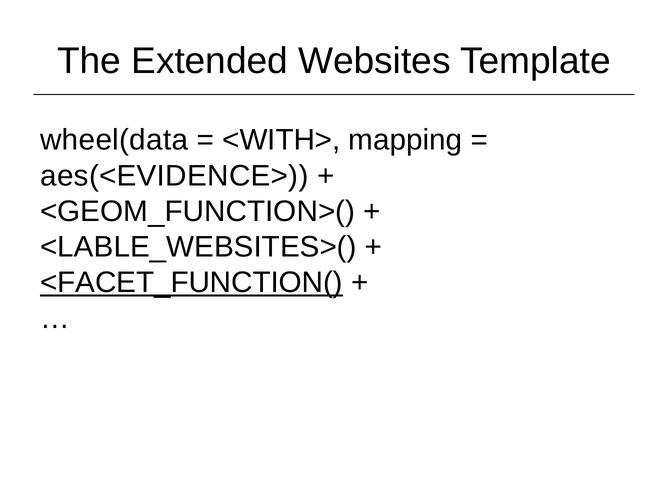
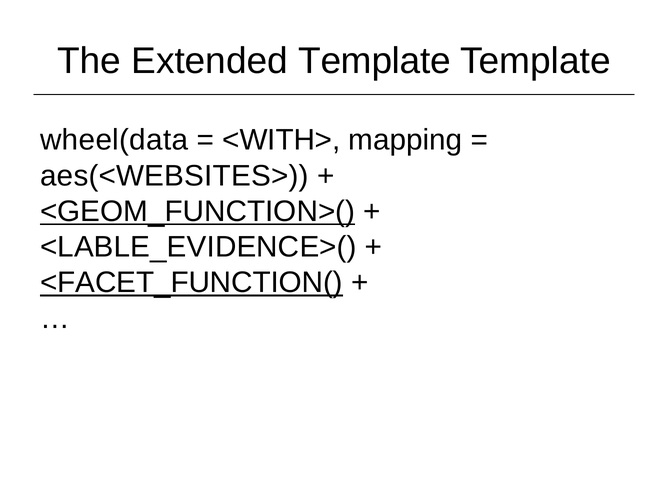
Extended Websites: Websites -> Template
aes(<EVIDENCE>: aes(<EVIDENCE> -> aes(<WEBSITES>
<GEOM_FUNCTION>( underline: none -> present
<LABLE_WEBSITES>(: <LABLE_WEBSITES>( -> <LABLE_EVIDENCE>(
